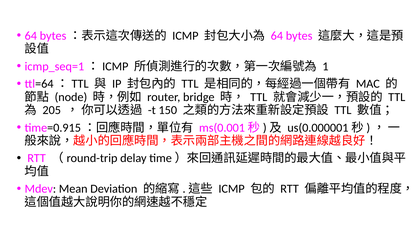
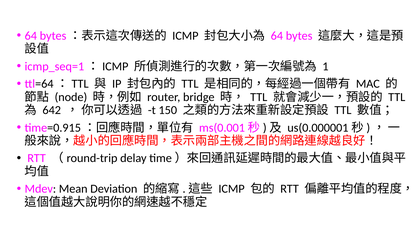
205: 205 -> 642
